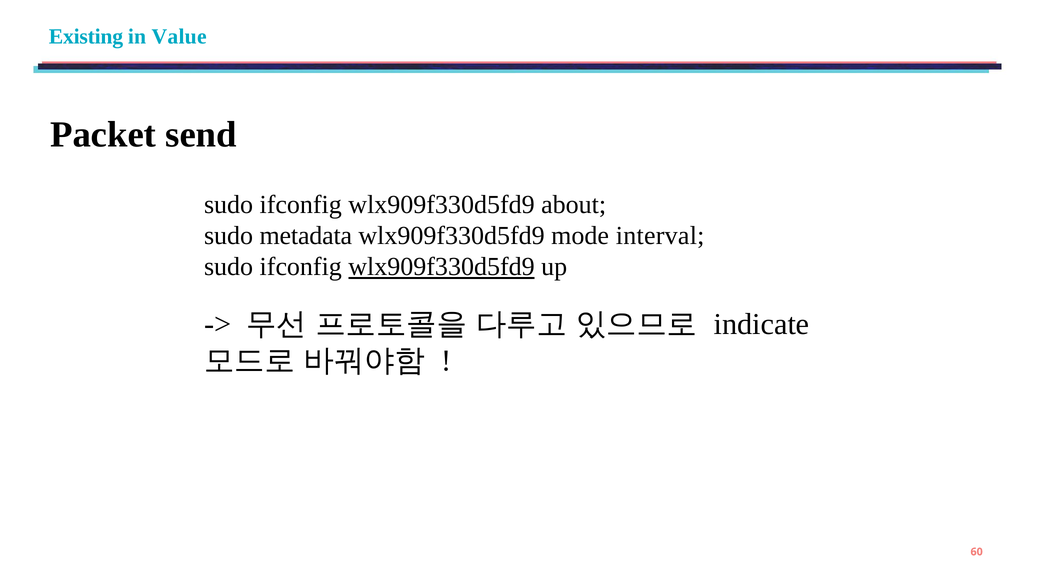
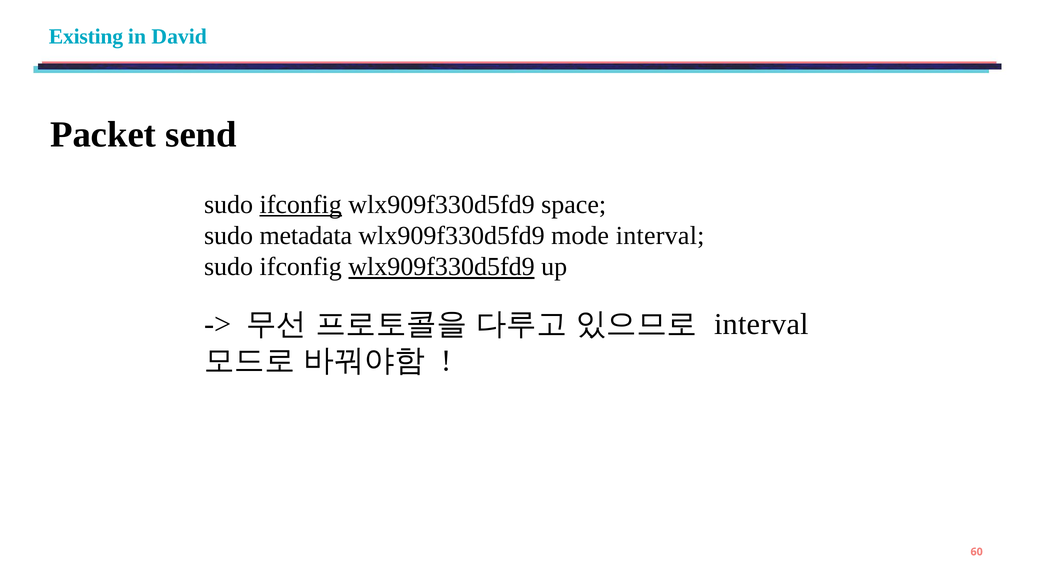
Value: Value -> David
ifconfig at (301, 204) underline: none -> present
about: about -> space
indicate at (762, 324): indicate -> interval
